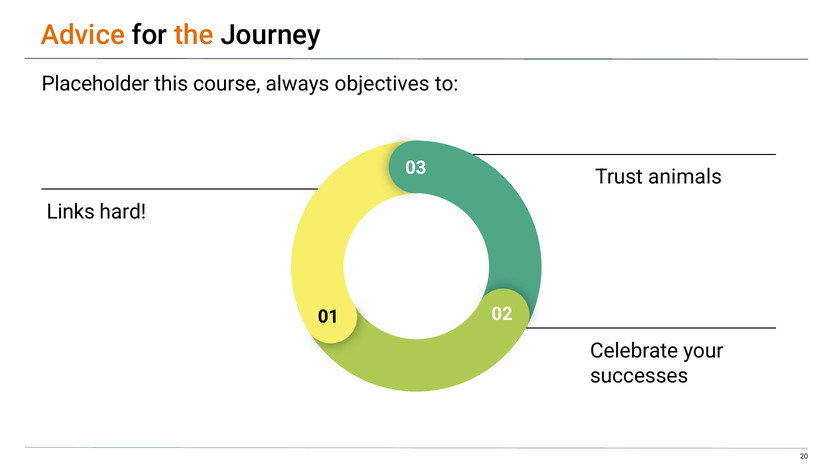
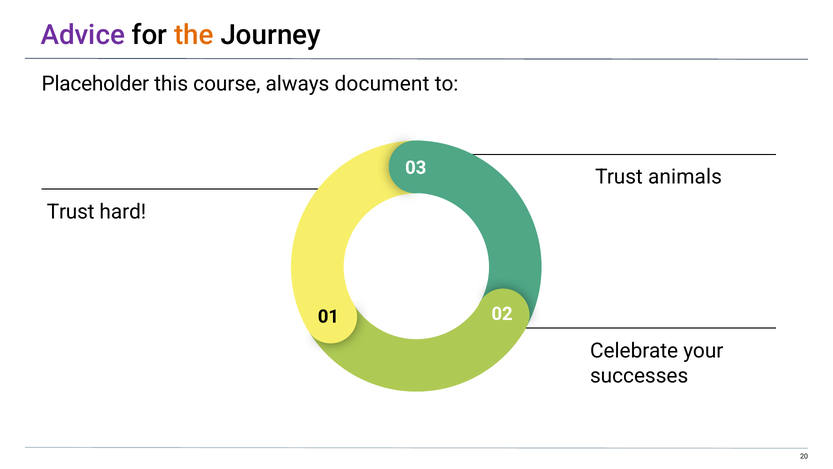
Advice colour: orange -> purple
objectives: objectives -> document
Links at (71, 212): Links -> Trust
